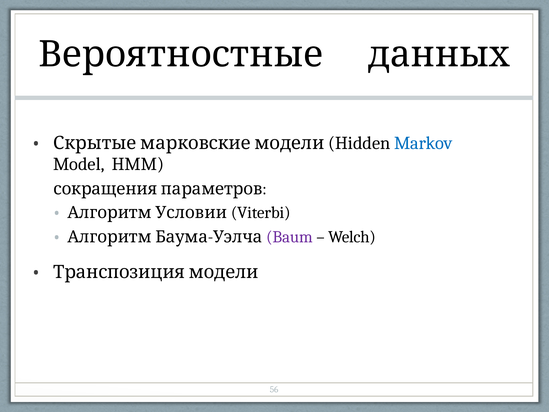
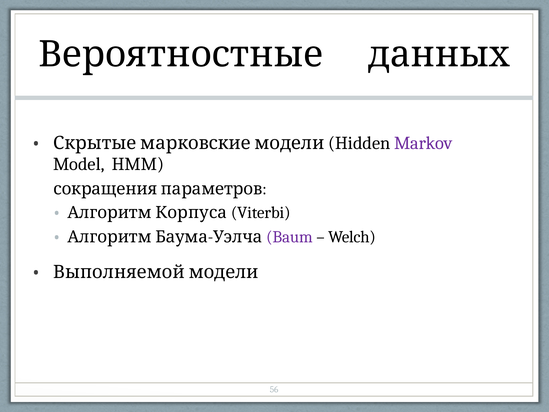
Markov colour: blue -> purple
Условии: Условии -> Корпуса
Транспозиция: Транспозиция -> Выполняемой
